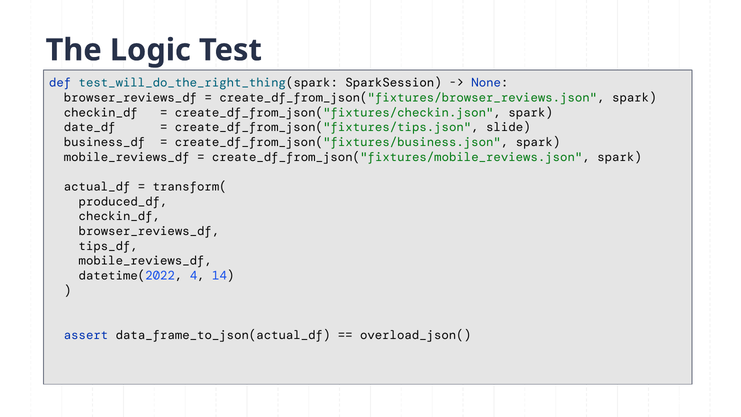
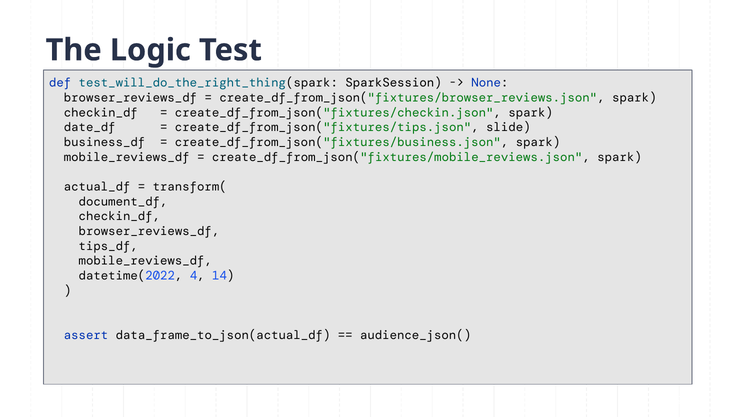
produced_df: produced_df -> document_df
overload_json(: overload_json( -> audience_json(
